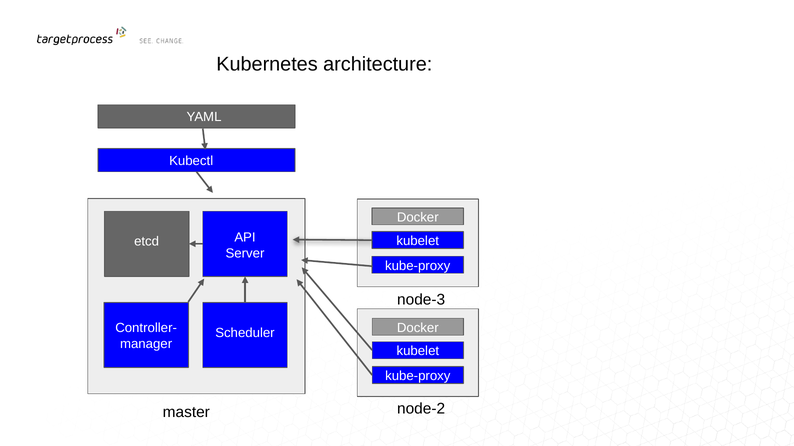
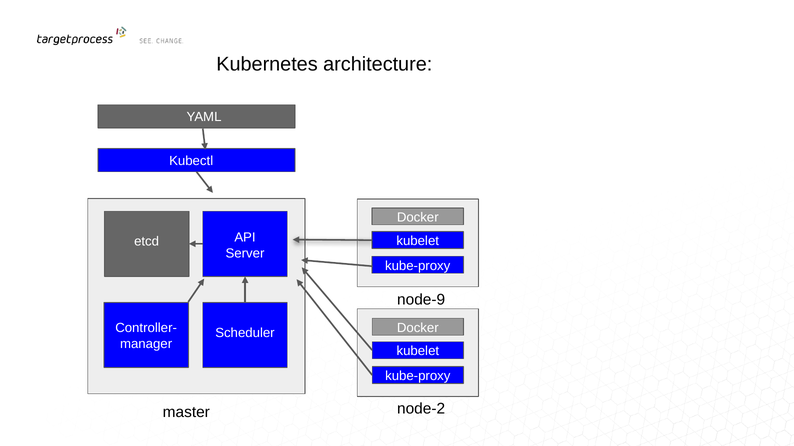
node-3: node-3 -> node-9
